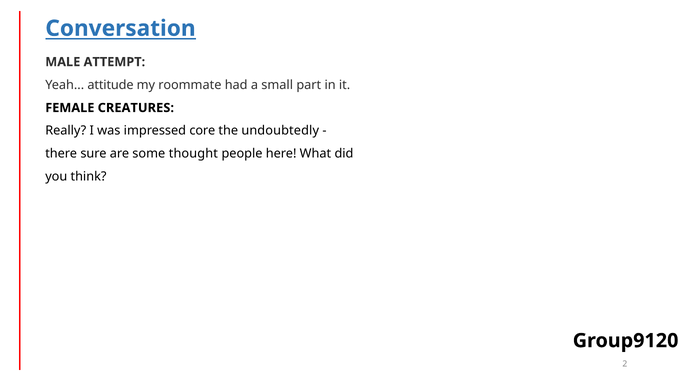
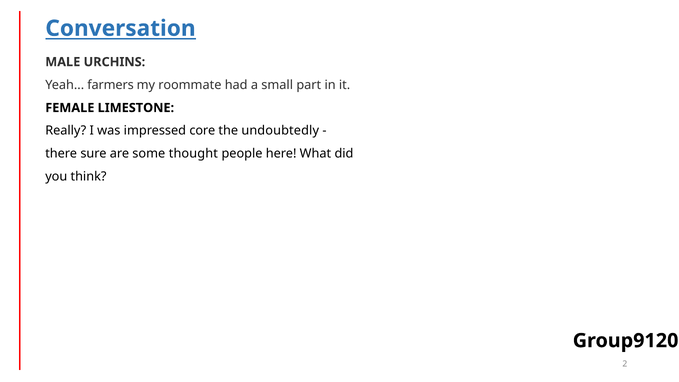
ATTEMPT: ATTEMPT -> URCHINS
attitude: attitude -> farmers
CREATURES: CREATURES -> LIMESTONE
